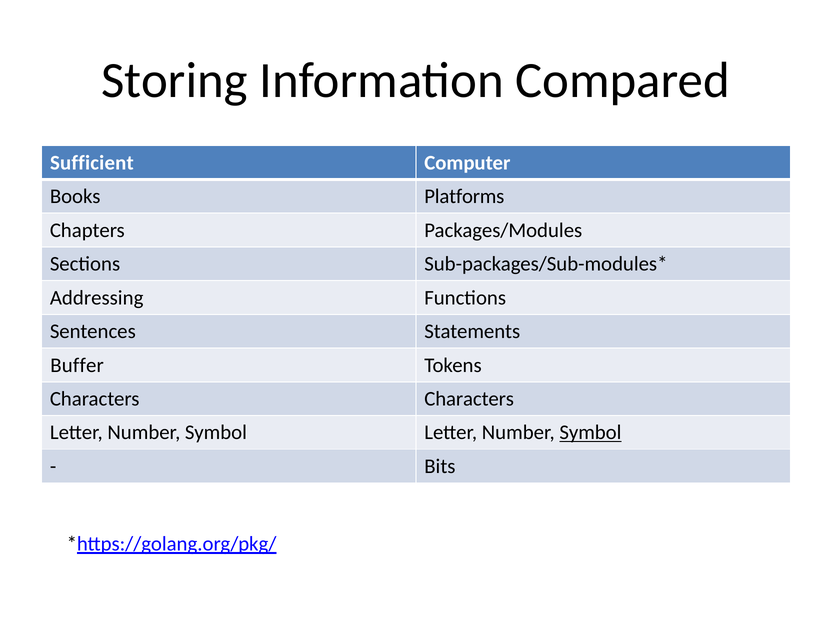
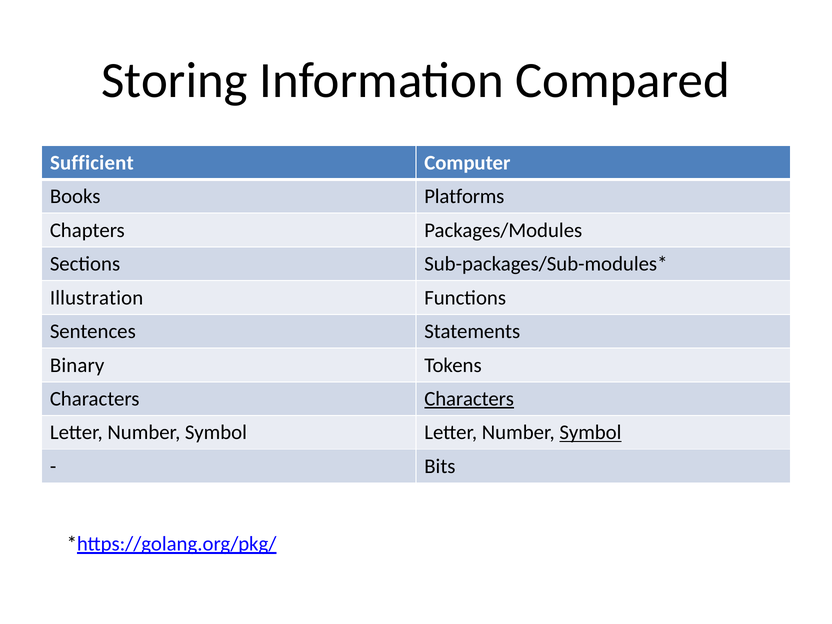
Addressing: Addressing -> Illustration
Buffer: Buffer -> Binary
Characters at (469, 399) underline: none -> present
